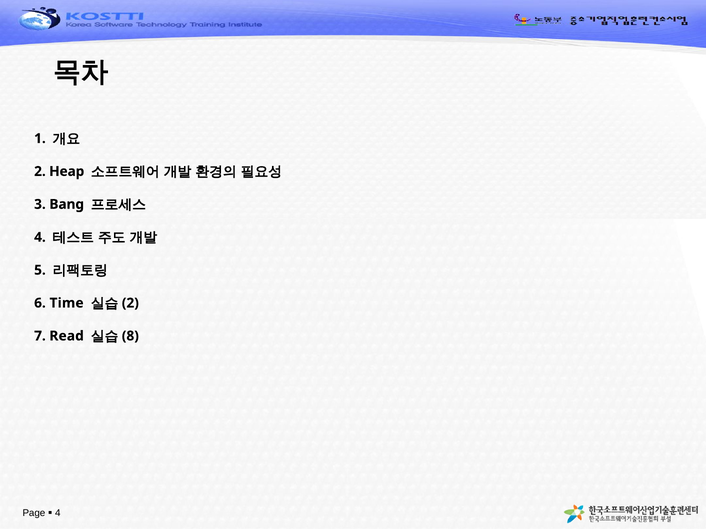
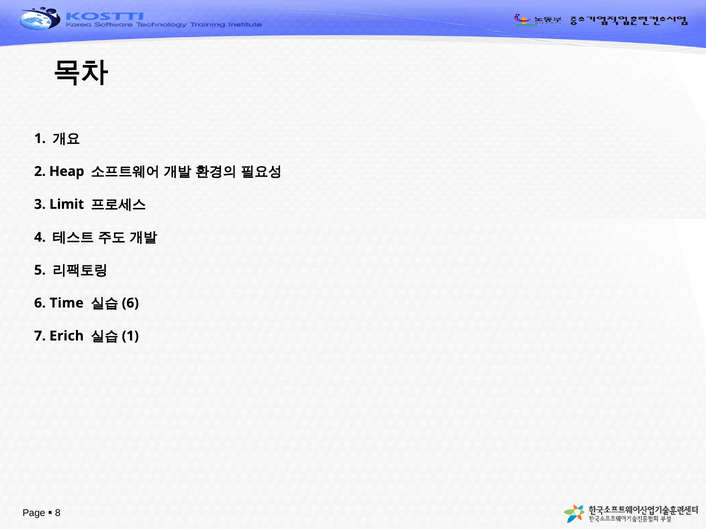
Bang: Bang -> Limit
2 at (130, 303): 2 -> 6
Read: Read -> Erich
8 at (130, 336): 8 -> 1
4 at (58, 514): 4 -> 8
